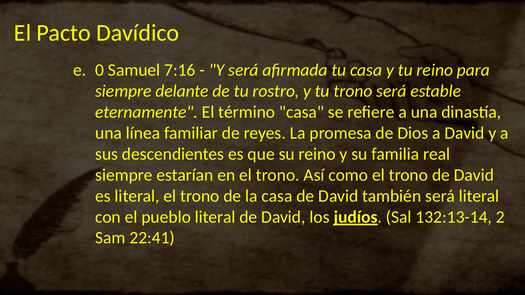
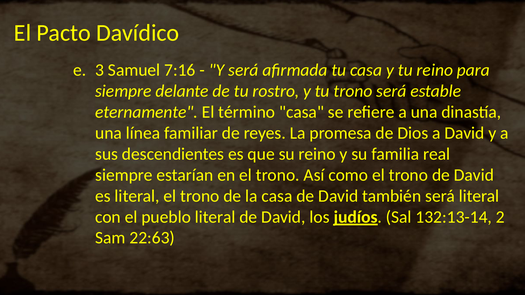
0: 0 -> 3
22:41: 22:41 -> 22:63
